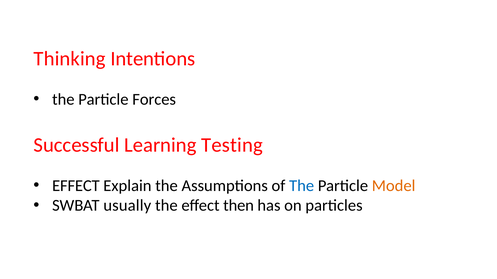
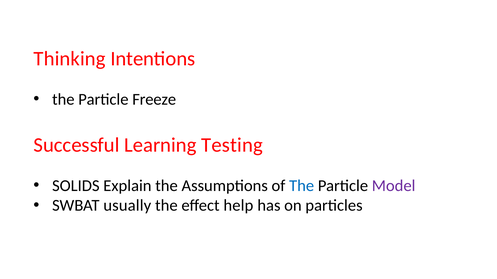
Forces: Forces -> Freeze
EFFECT at (76, 186): EFFECT -> SOLIDS
Model colour: orange -> purple
then: then -> help
